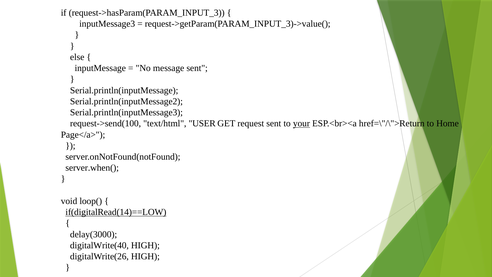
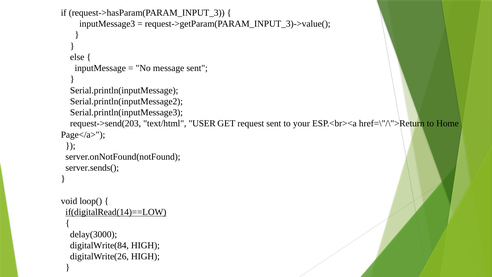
request->send(100: request->send(100 -> request->send(203
your underline: present -> none
server.when(: server.when( -> server.sends(
digitalWrite(40: digitalWrite(40 -> digitalWrite(84
